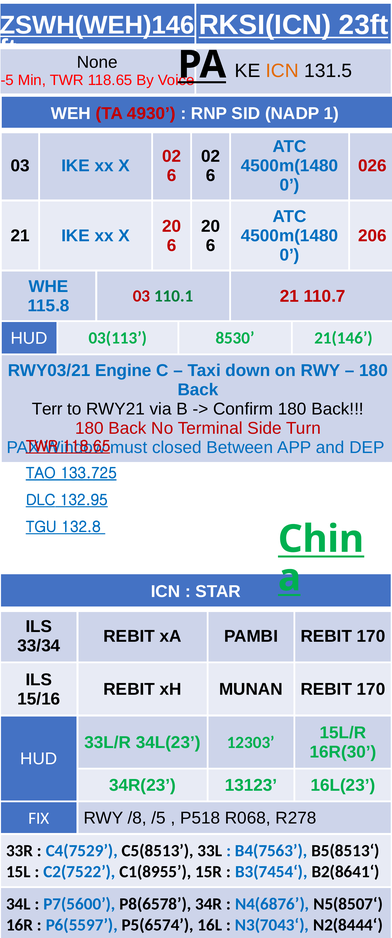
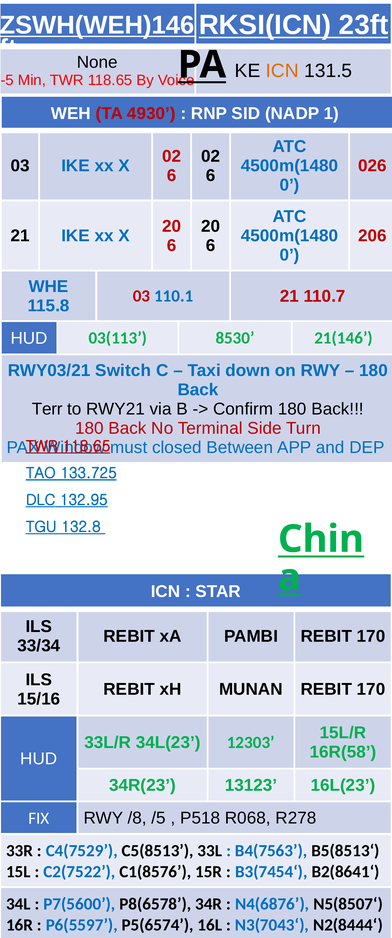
110.1 colour: green -> blue
Engine: Engine -> Switch
16R(30: 16R(30 -> 16R(58
C1(8955: C1(8955 -> C1(8576
